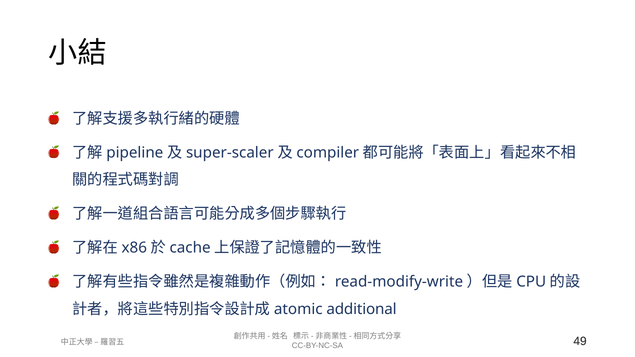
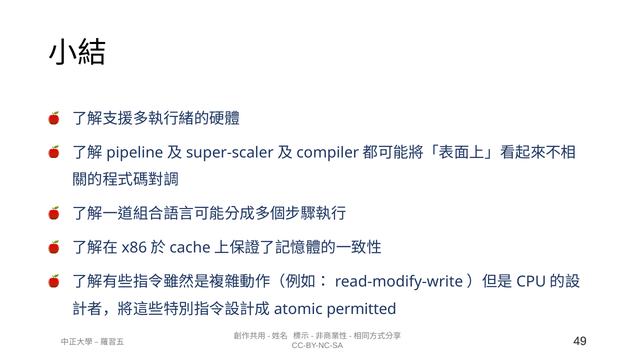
additional: additional -> permitted
